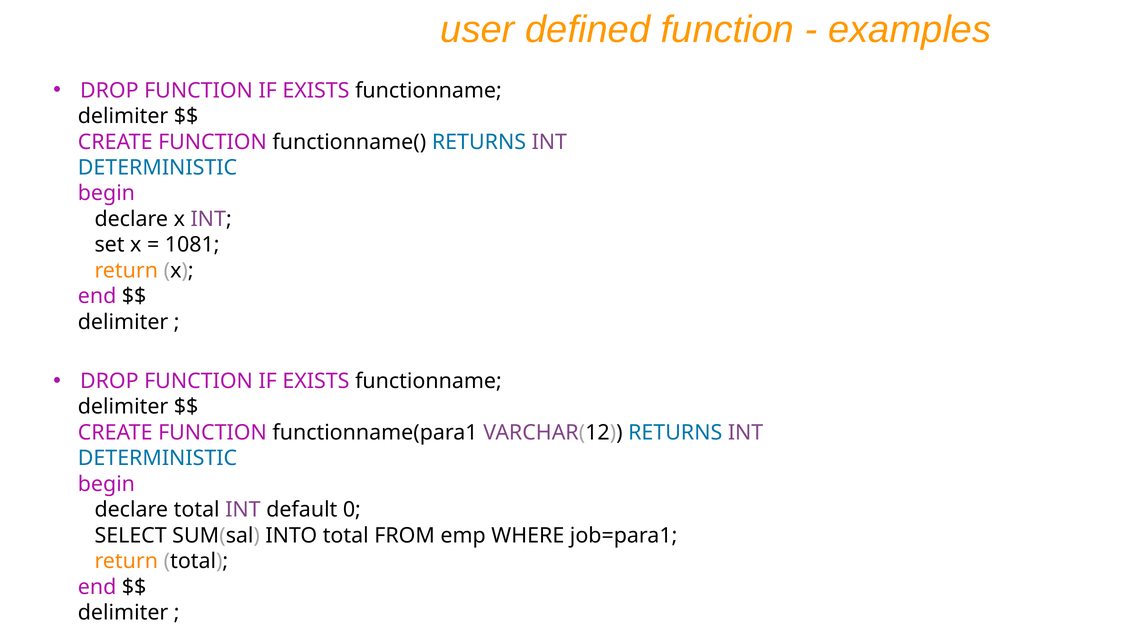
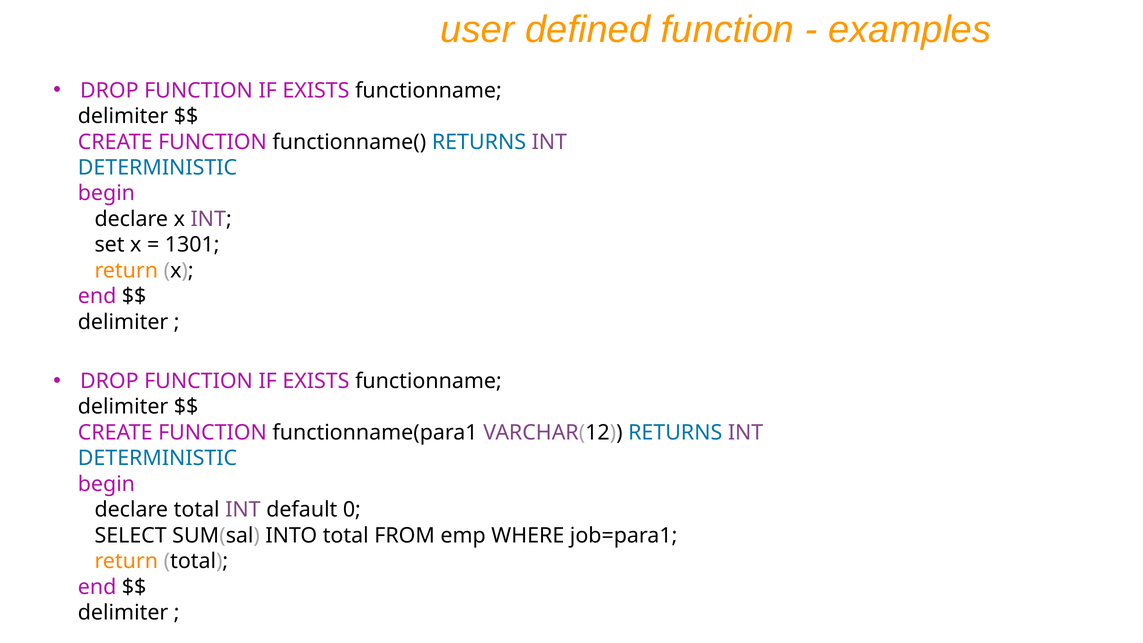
1081: 1081 -> 1301
